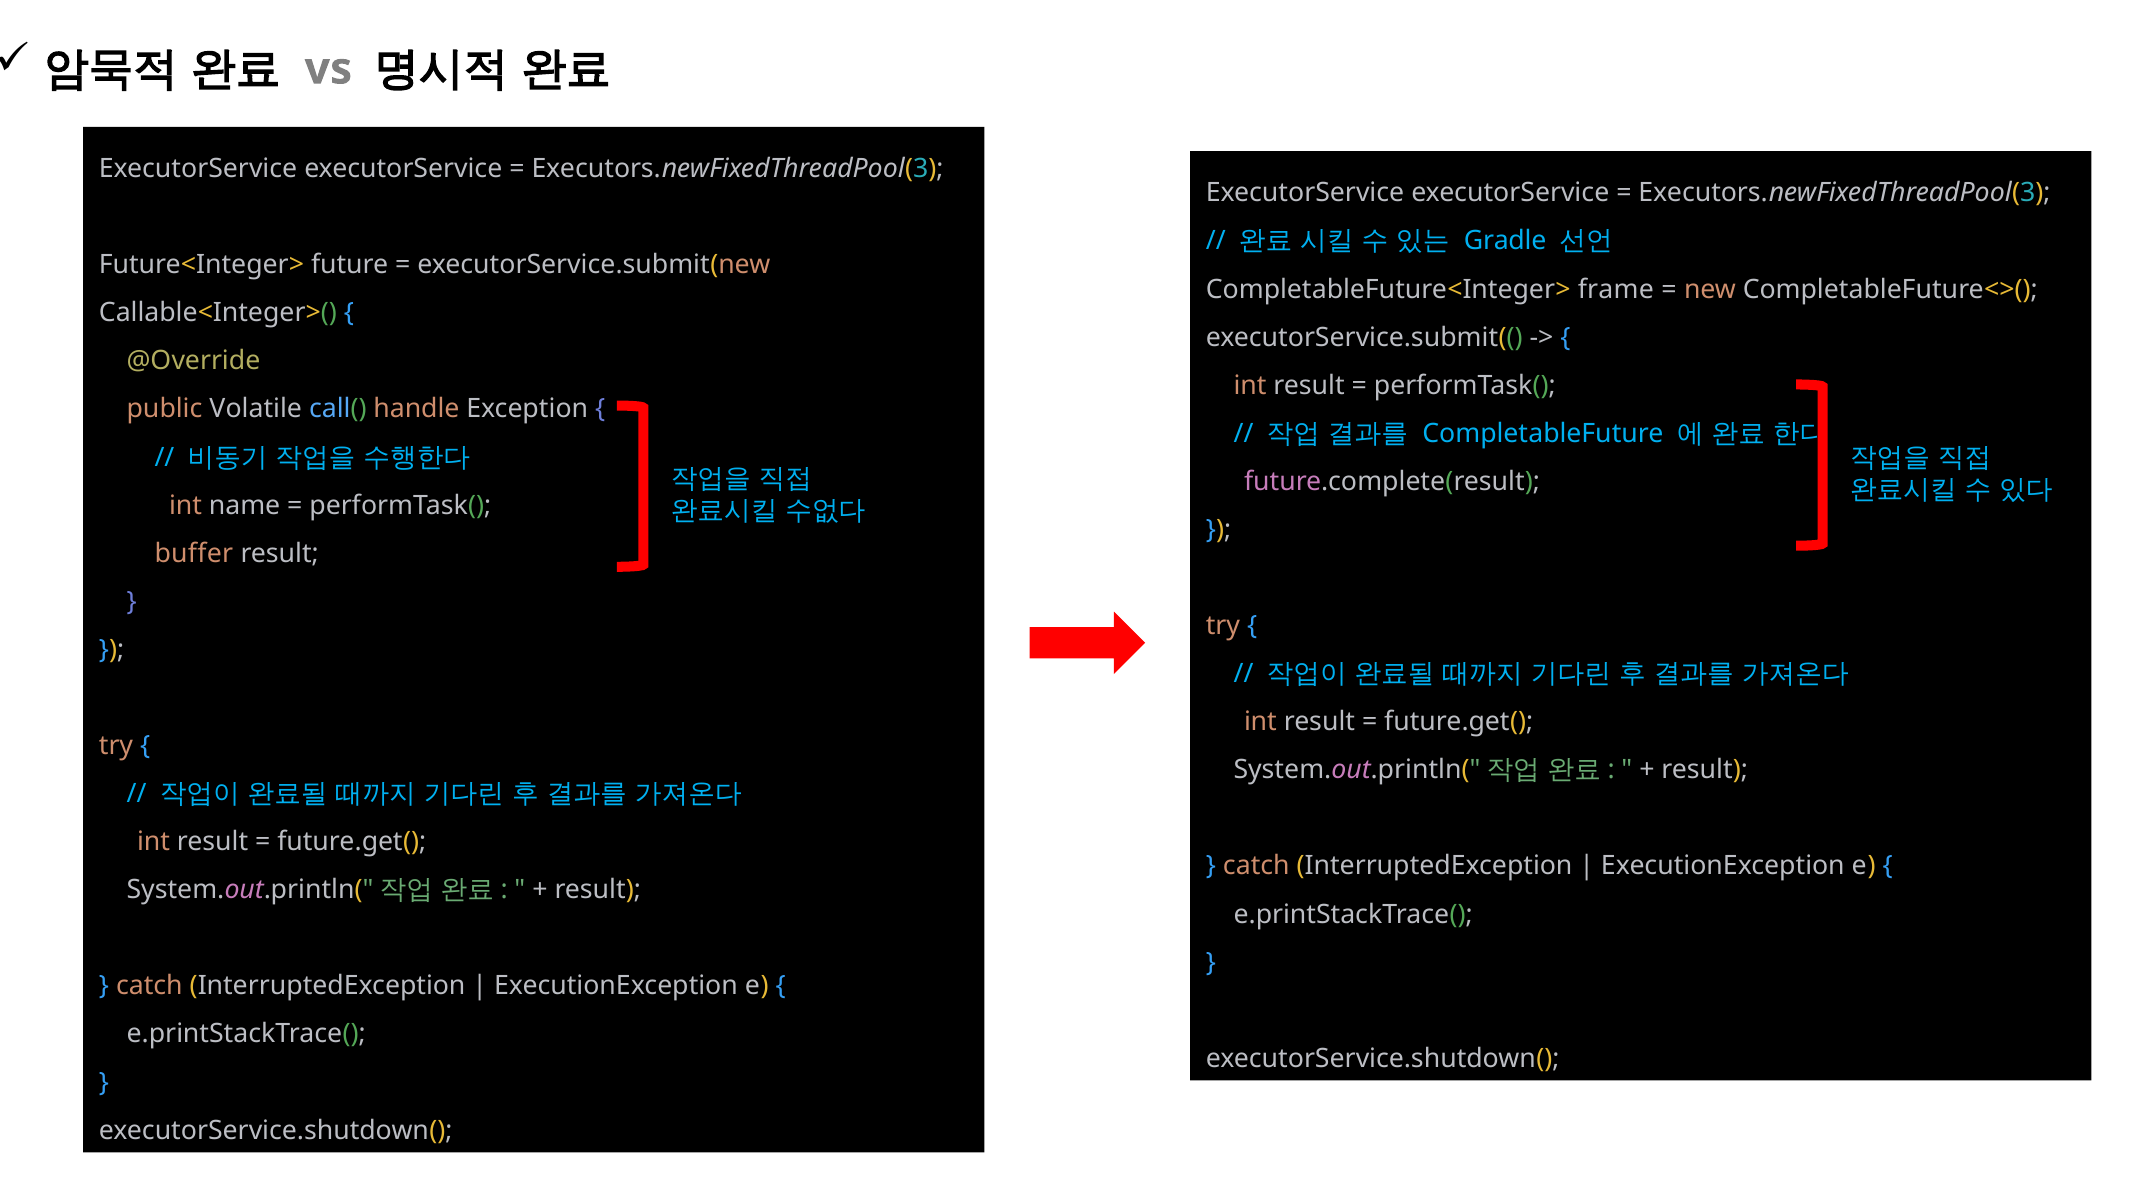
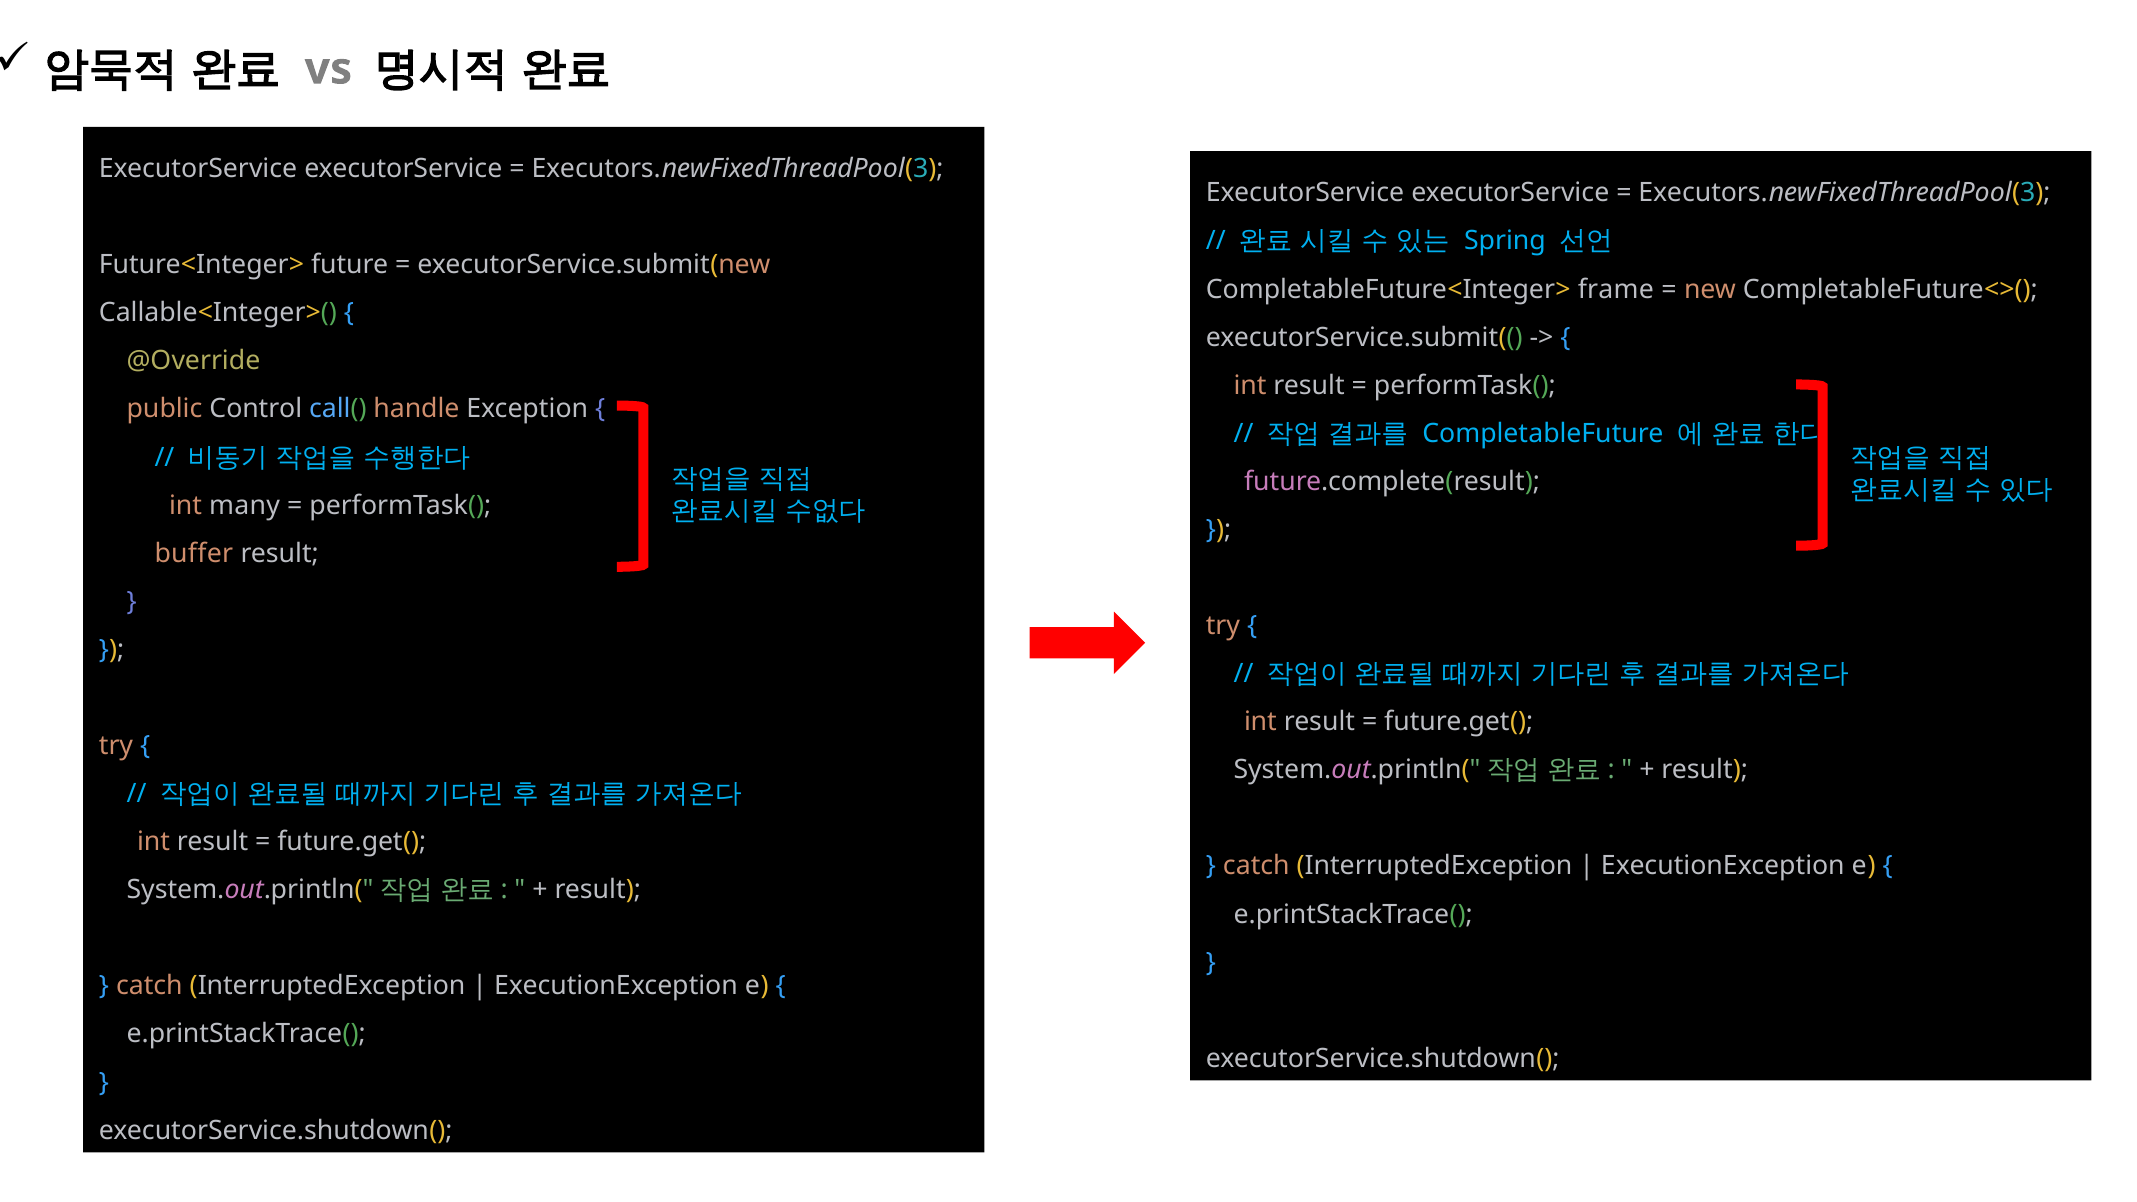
Gradle: Gradle -> Spring
Volatile: Volatile -> Control
name: name -> many
